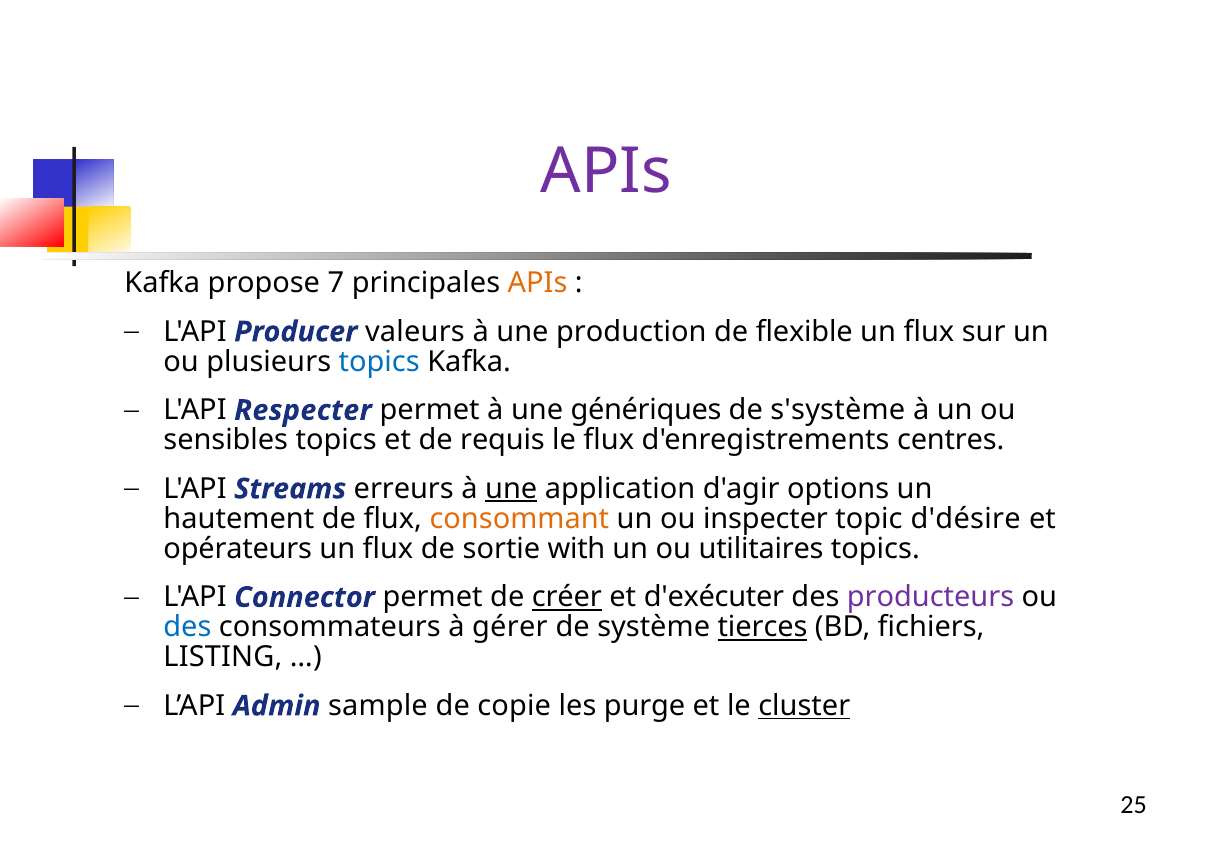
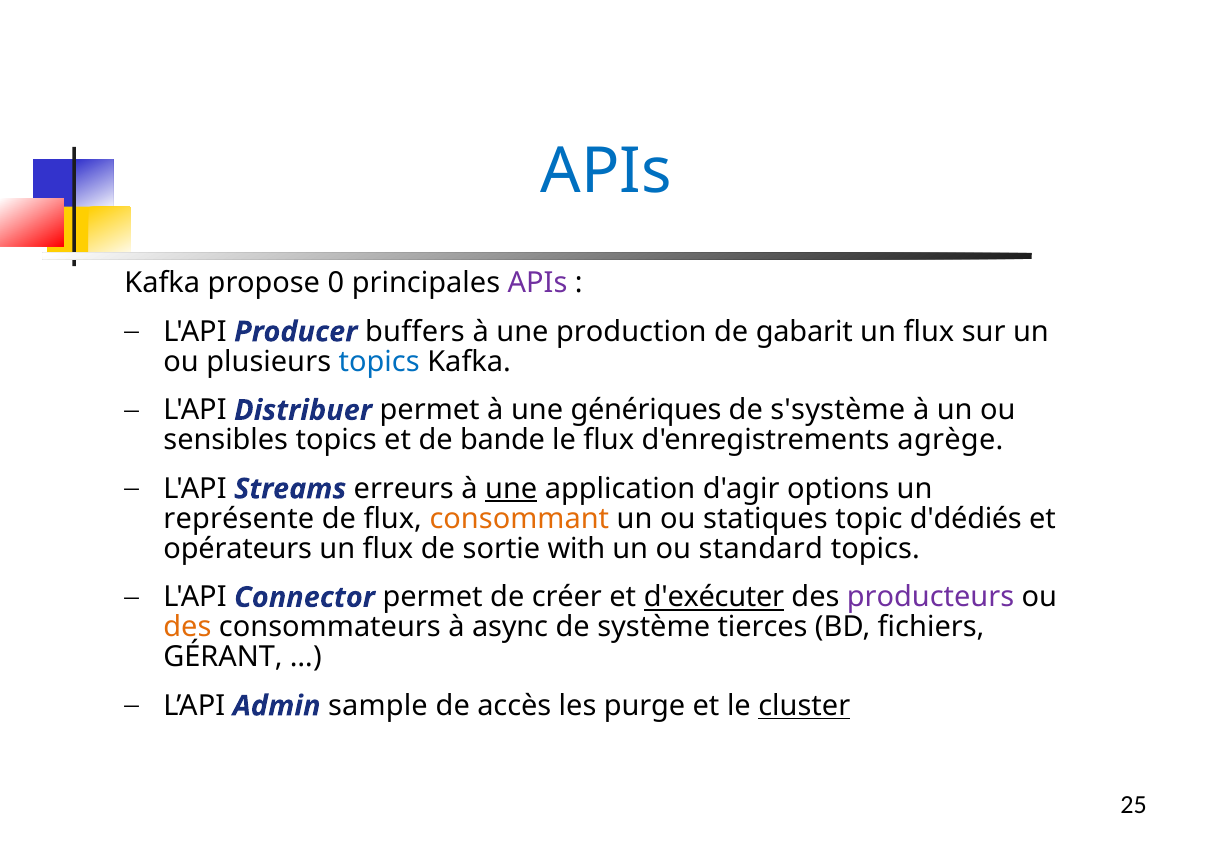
APIs at (606, 171) colour: purple -> blue
7: 7 -> 0
APIs at (538, 283) colour: orange -> purple
valeurs: valeurs -> buffers
flexible: flexible -> gabarit
Respecter: Respecter -> Distribuer
requis: requis -> bande
centres: centres -> agrège
hautement: hautement -> représente
inspecter: inspecter -> statiques
d'désire: d'désire -> d'dédiés
utilitaires: utilitaires -> standard
créer underline: present -> none
d'exécuter underline: none -> present
des at (187, 628) colour: blue -> orange
gérer: gérer -> async
tierces underline: present -> none
LISTING: LISTING -> GÉRANT
copie: copie -> accès
